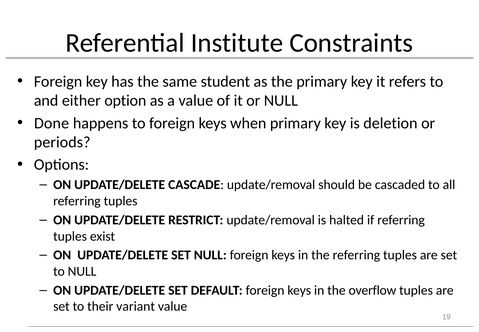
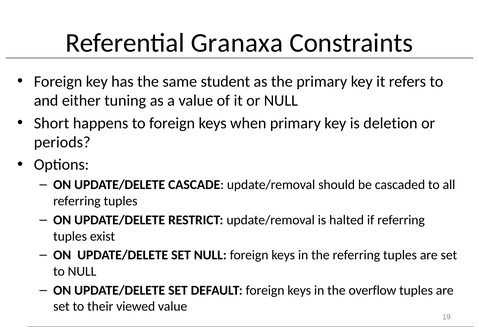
Institute: Institute -> Granaxa
option: option -> tuning
Done: Done -> Short
variant: variant -> viewed
